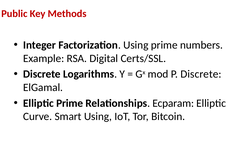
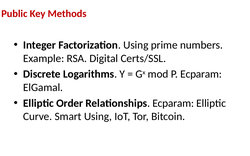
P Discrete: Discrete -> Ecparam
Elliptic Prime: Prime -> Order
